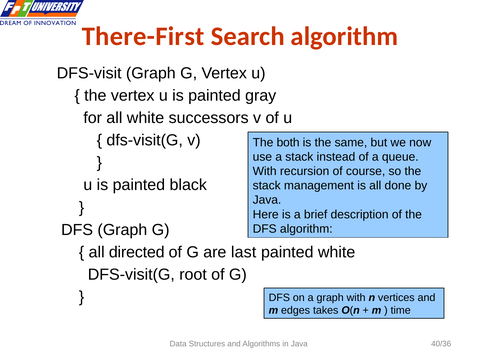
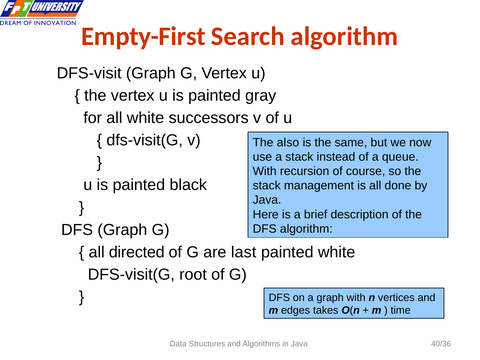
There-First: There-First -> Empty-First
both: both -> also
